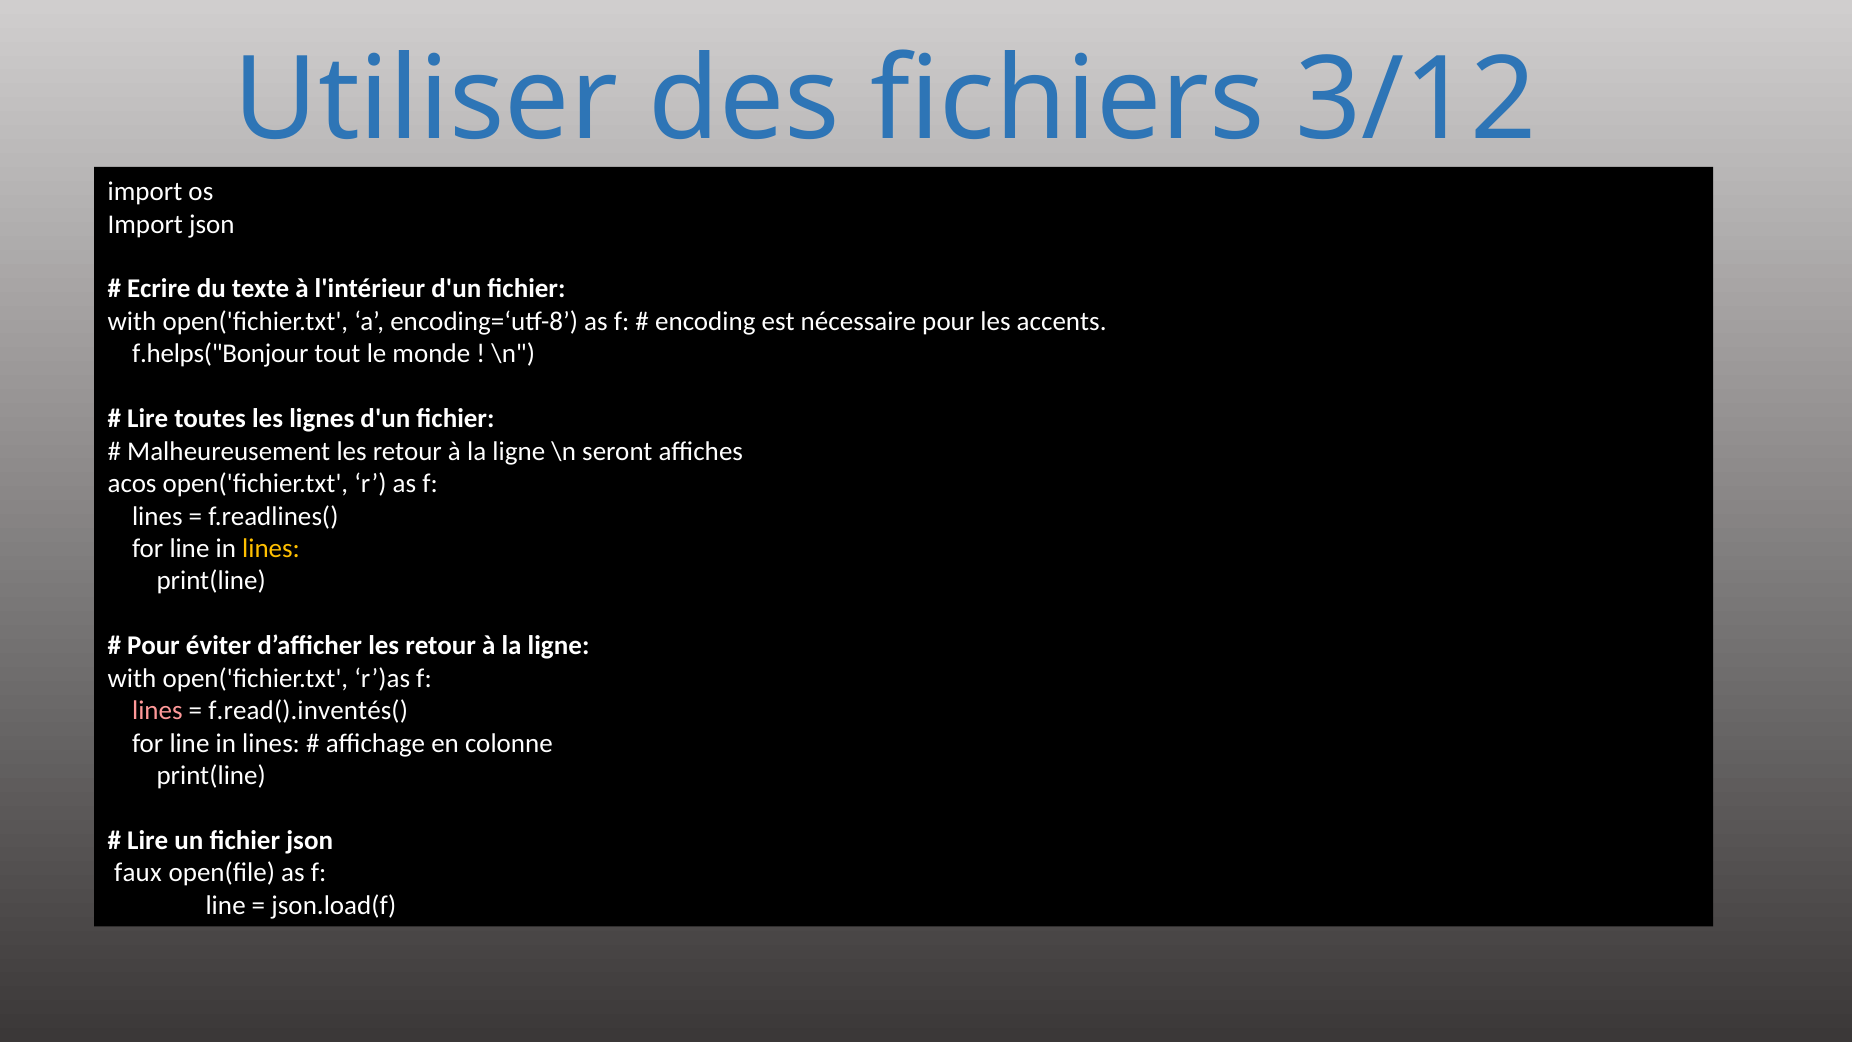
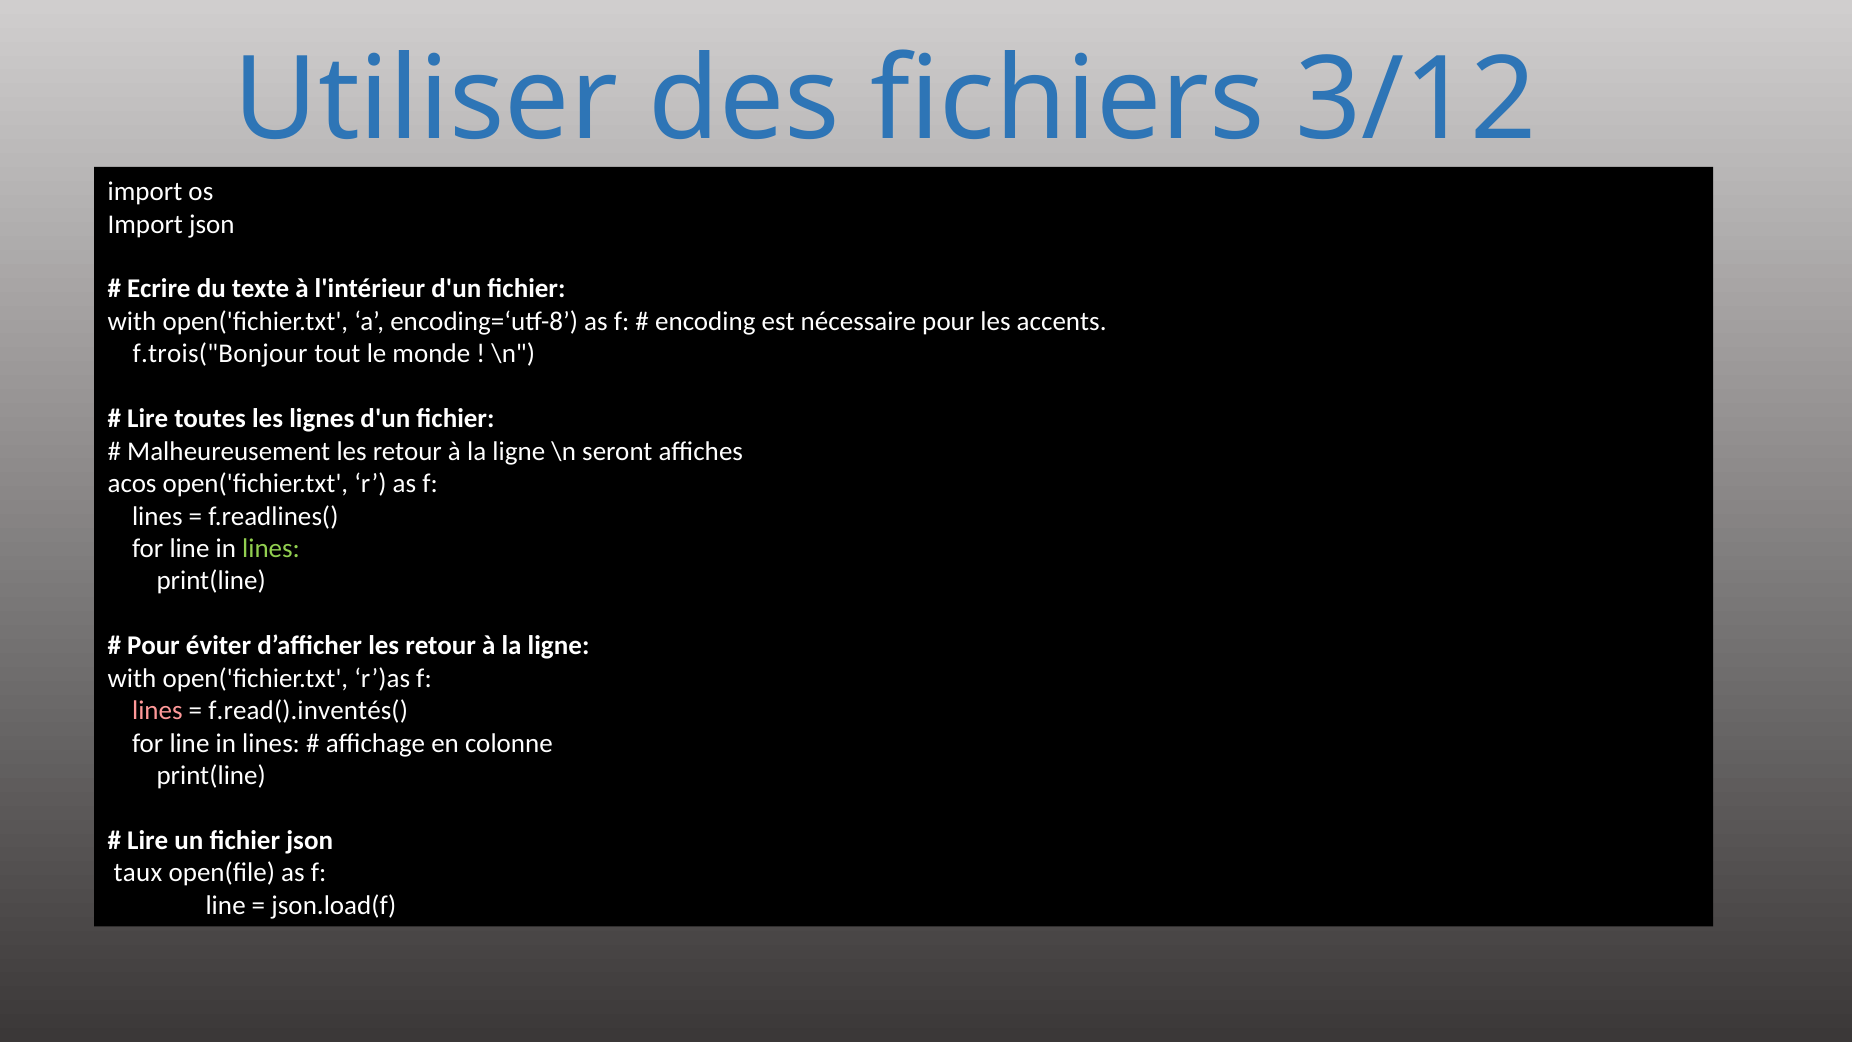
f.helps("Bonjour: f.helps("Bonjour -> f.trois("Bonjour
lines at (271, 548) colour: yellow -> light green
faux: faux -> taux
